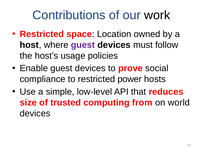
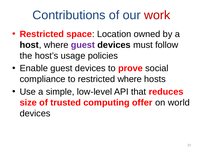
work colour: black -> red
restricted power: power -> where
from: from -> offer
